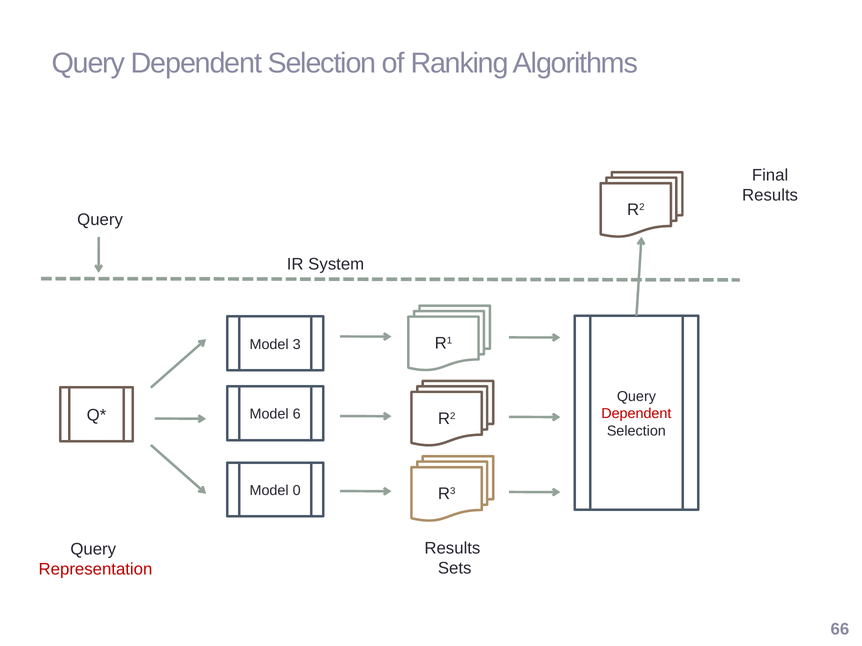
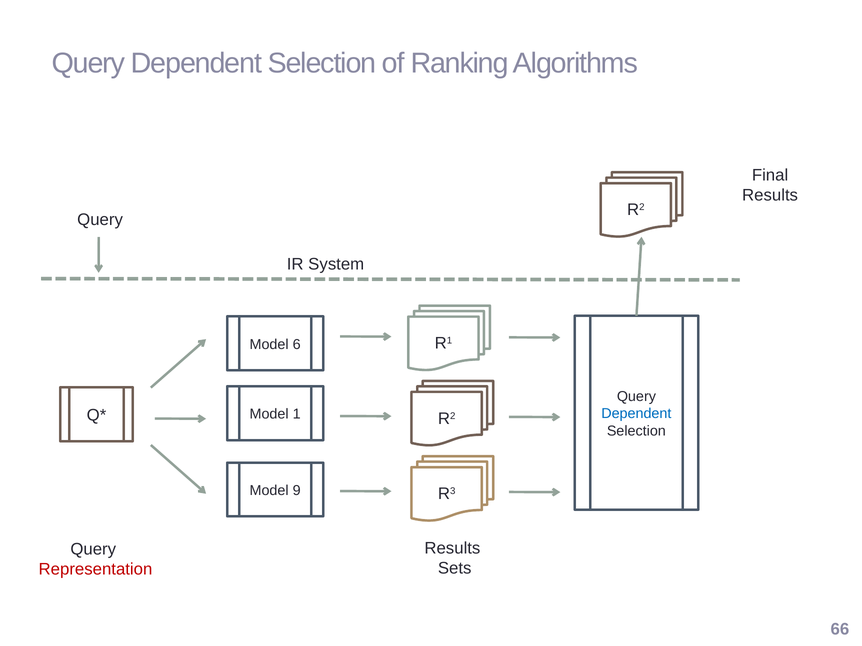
3: 3 -> 6
Dependent at (636, 414) colour: red -> blue
6: 6 -> 1
0: 0 -> 9
